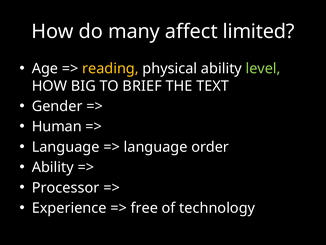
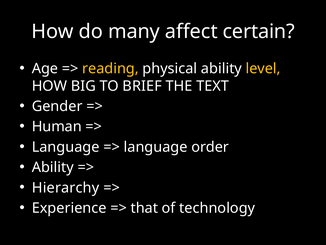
limited: limited -> certain
level colour: light green -> yellow
Processor: Processor -> Hierarchy
free: free -> that
